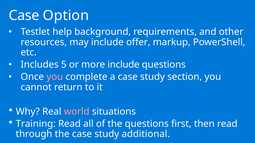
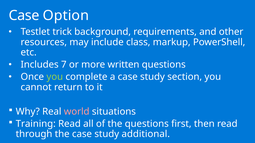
help: help -> trick
offer: offer -> class
5: 5 -> 7
more include: include -> written
you at (55, 77) colour: pink -> light green
